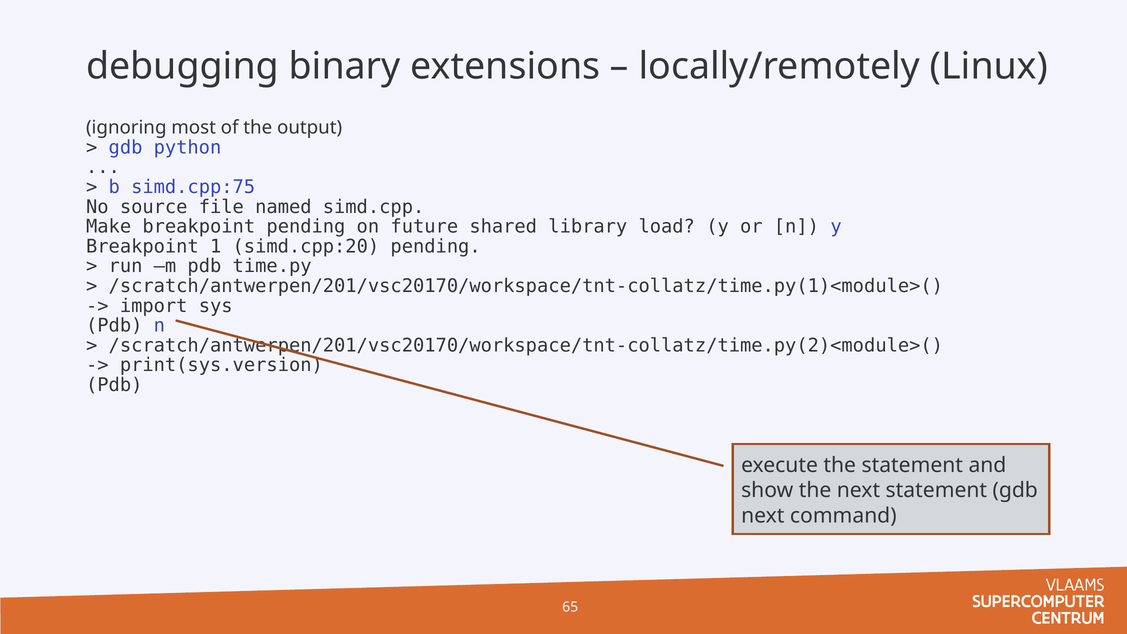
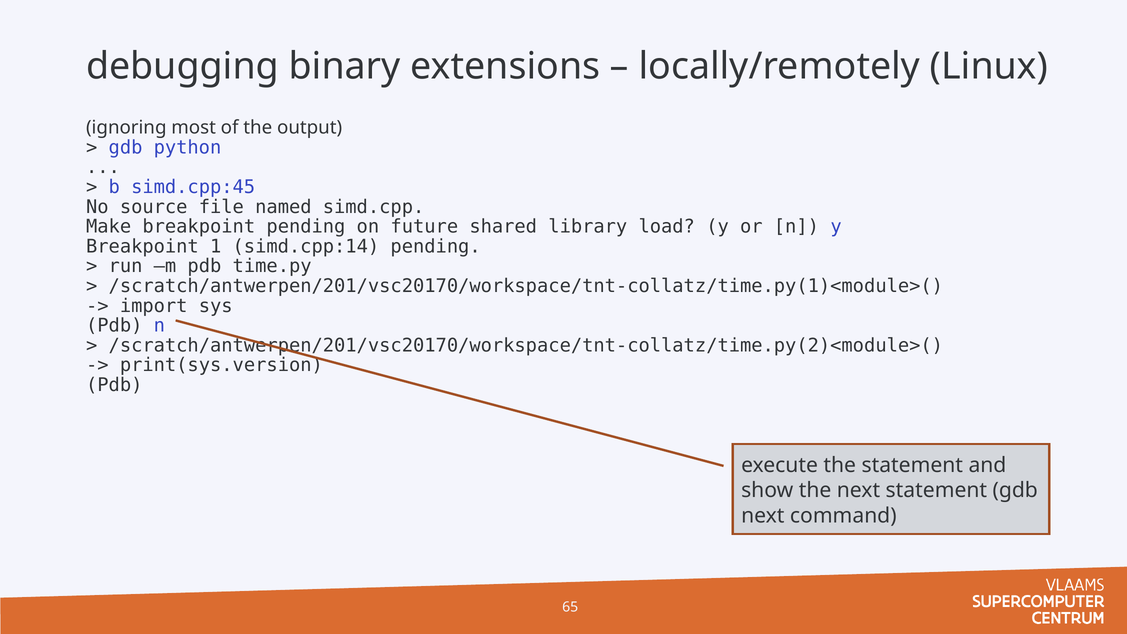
simd.cpp:75: simd.cpp:75 -> simd.cpp:45
simd.cpp:20: simd.cpp:20 -> simd.cpp:14
